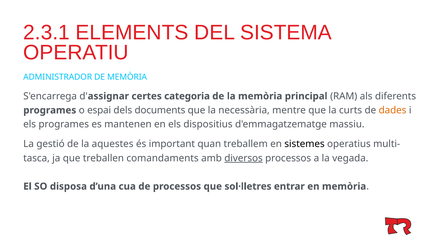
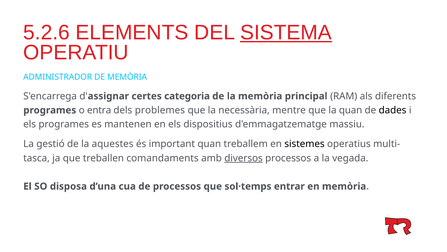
2.3.1: 2.3.1 -> 5.2.6
SISTEMA underline: none -> present
espai: espai -> entra
documents: documents -> problemes
la curts: curts -> quan
dades colour: orange -> black
sol·lletres: sol·lletres -> sol·temps
